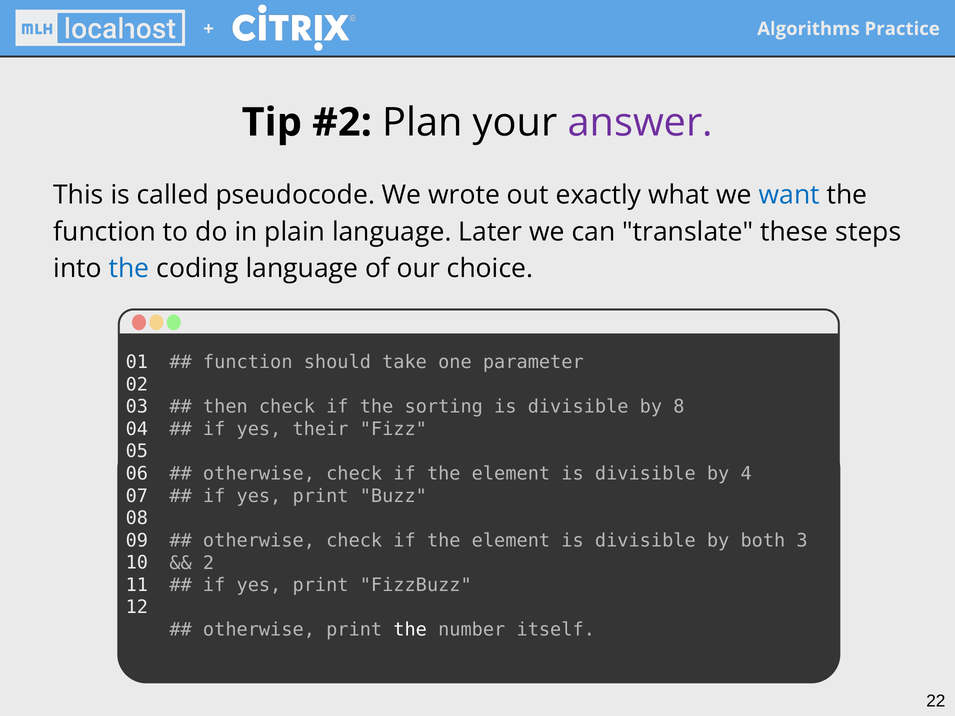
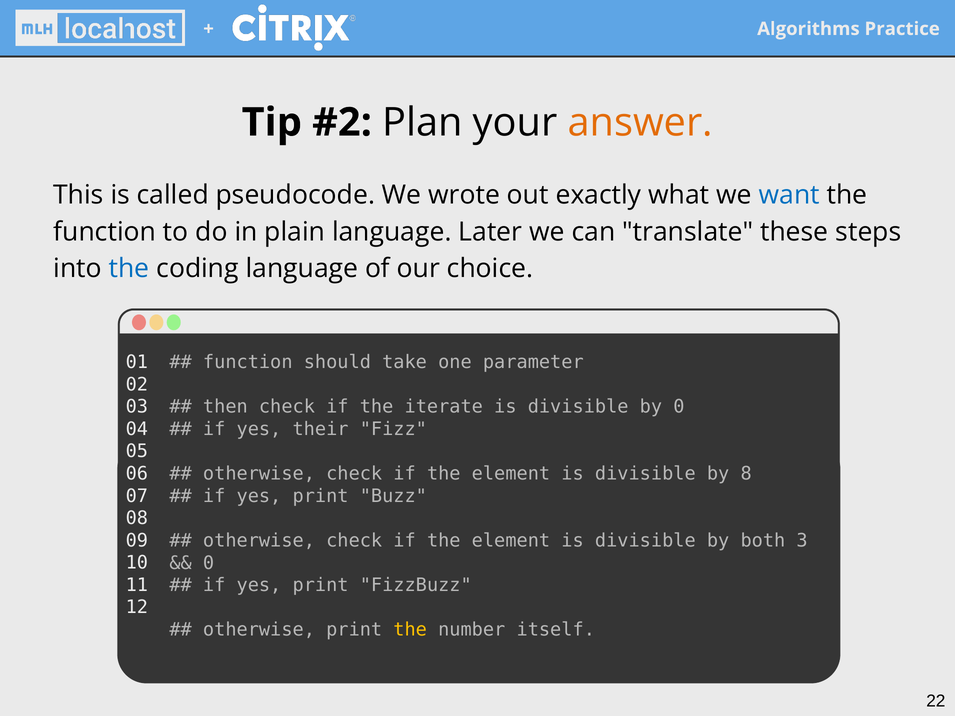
answer colour: purple -> orange
sorting: sorting -> iterate
by 8: 8 -> 0
4: 4 -> 8
2 at (209, 563): 2 -> 0
the at (410, 630) colour: white -> yellow
